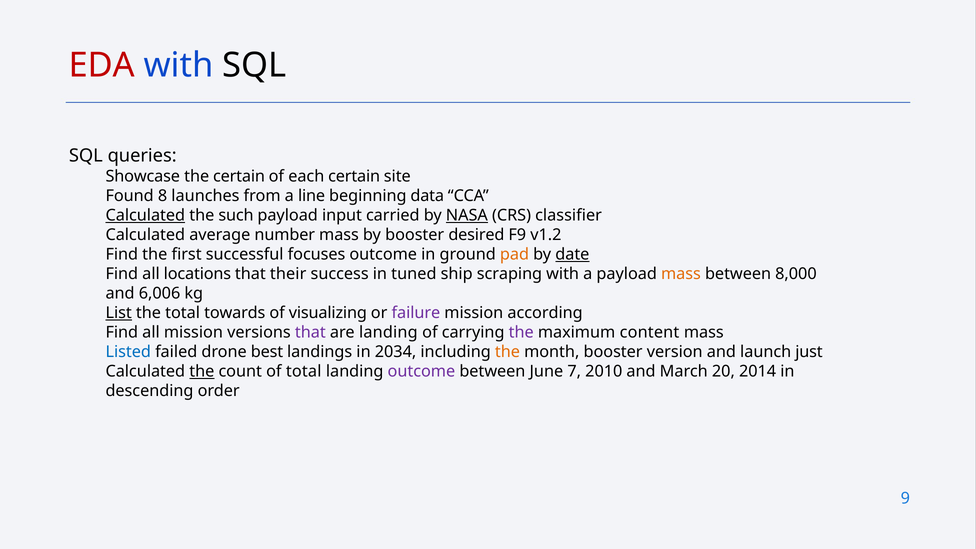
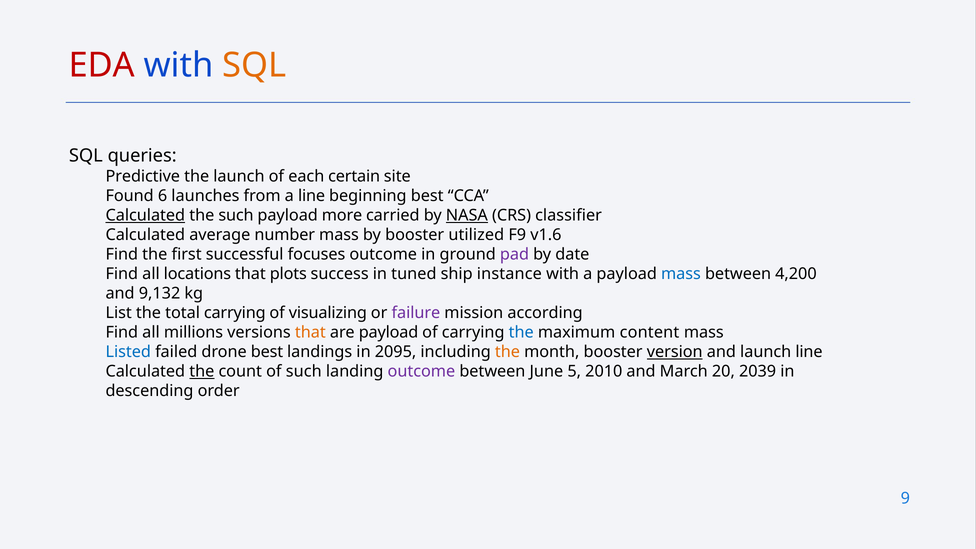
SQL at (254, 65) colour: black -> orange
Showcase: Showcase -> Predictive
the certain: certain -> launch
8: 8 -> 6
beginning data: data -> best
input: input -> more
desired: desired -> utilized
v1.2: v1.2 -> v1.6
pad colour: orange -> purple
date underline: present -> none
their: their -> plots
scraping: scraping -> instance
mass at (681, 274) colour: orange -> blue
8,000: 8,000 -> 4,200
6,006: 6,006 -> 9,132
List underline: present -> none
total towards: towards -> carrying
all mission: mission -> millions
that at (310, 332) colour: purple -> orange
are landing: landing -> payload
the at (521, 332) colour: purple -> blue
2034: 2034 -> 2095
version underline: none -> present
launch just: just -> line
of total: total -> such
7: 7 -> 5
2014: 2014 -> 2039
